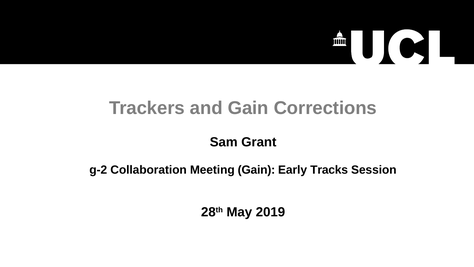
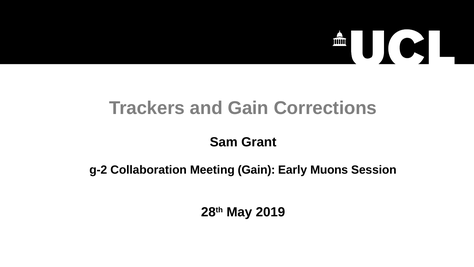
Tracks: Tracks -> Muons
